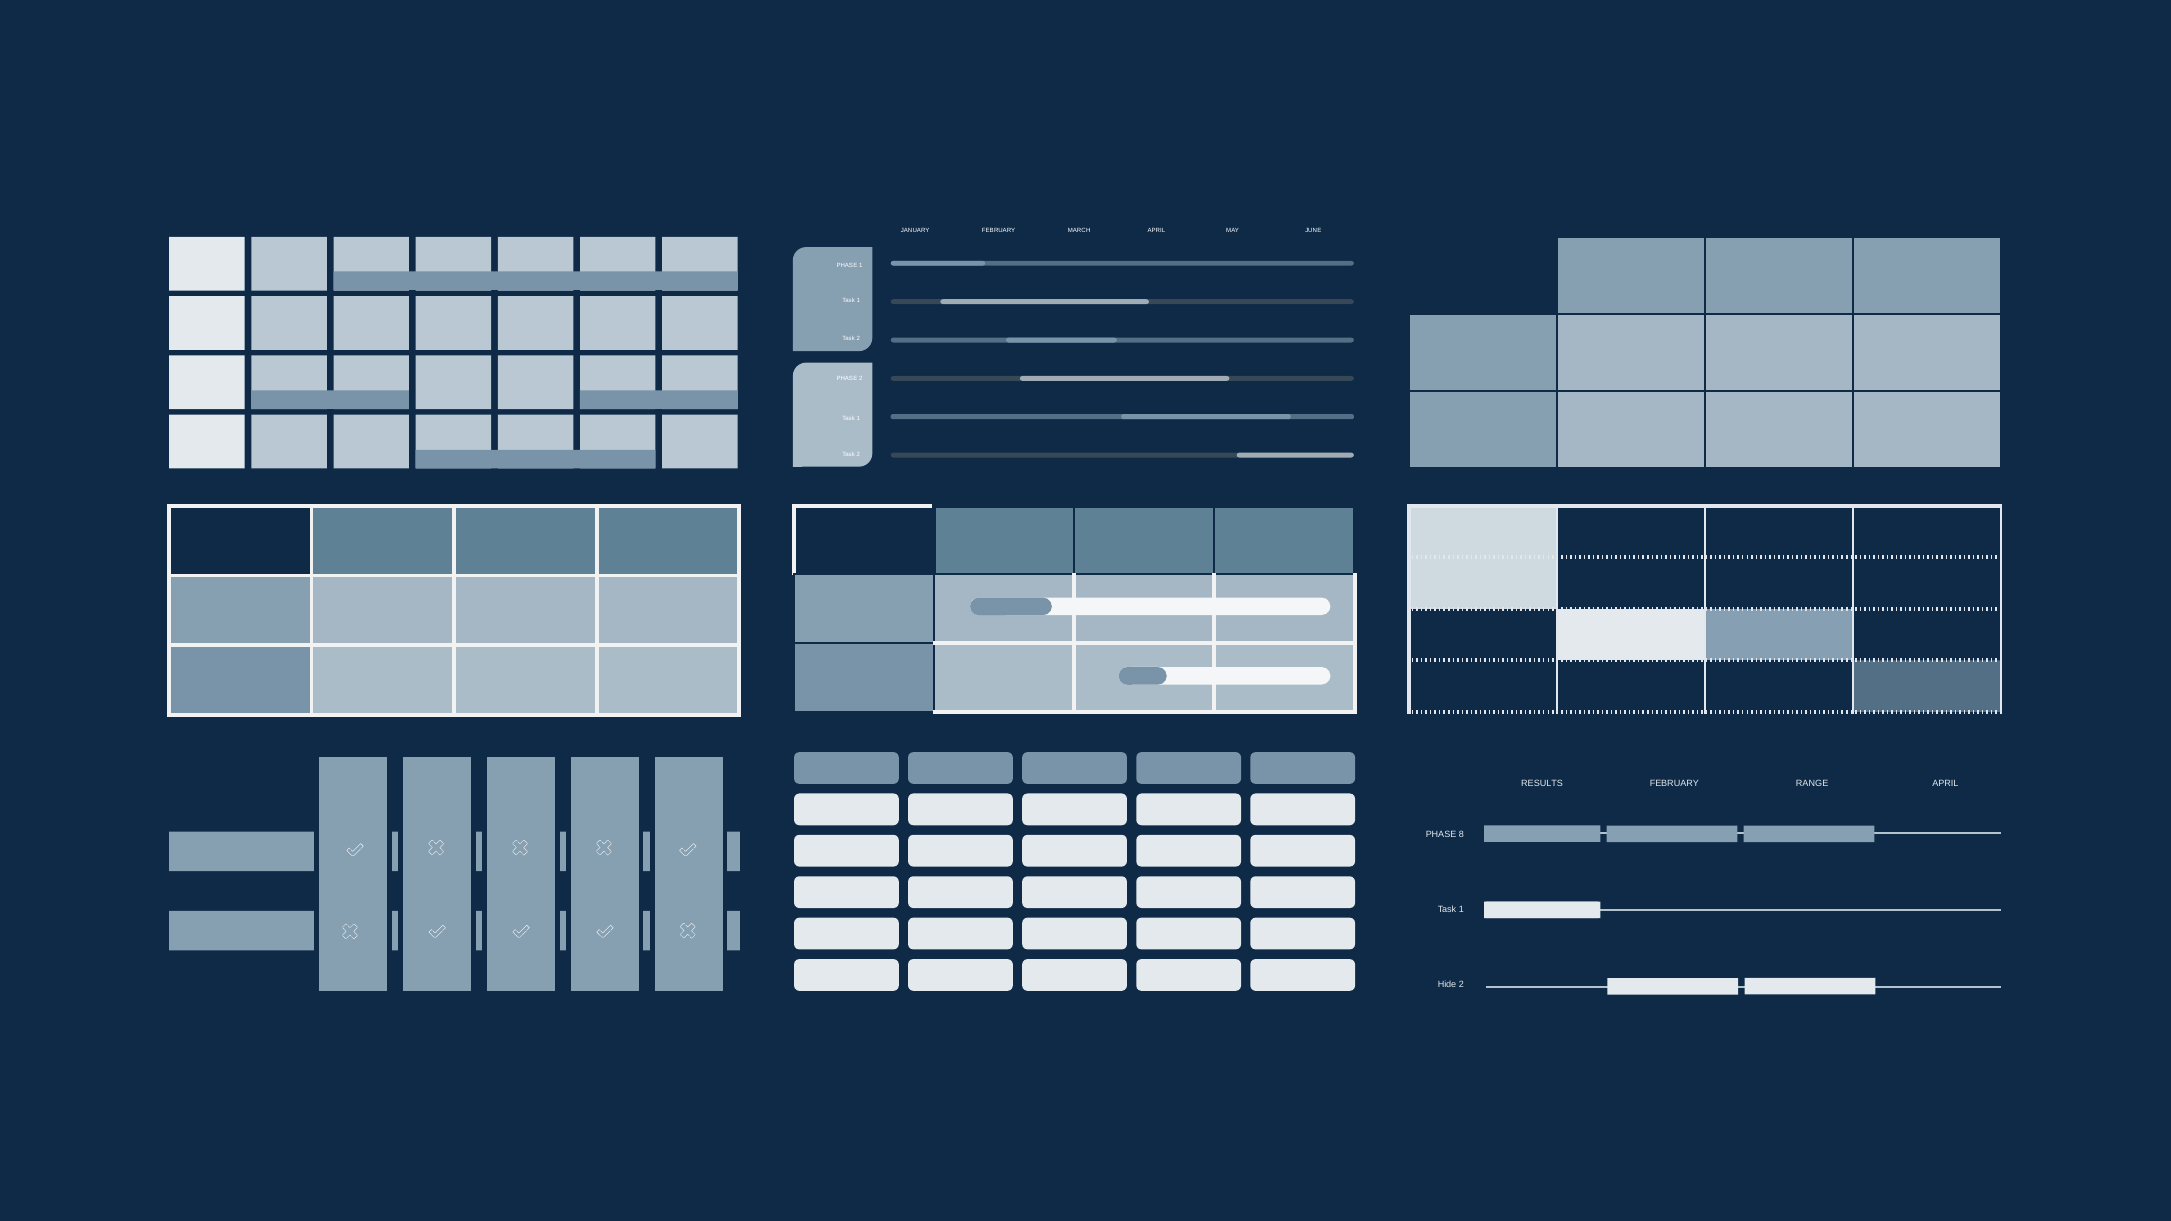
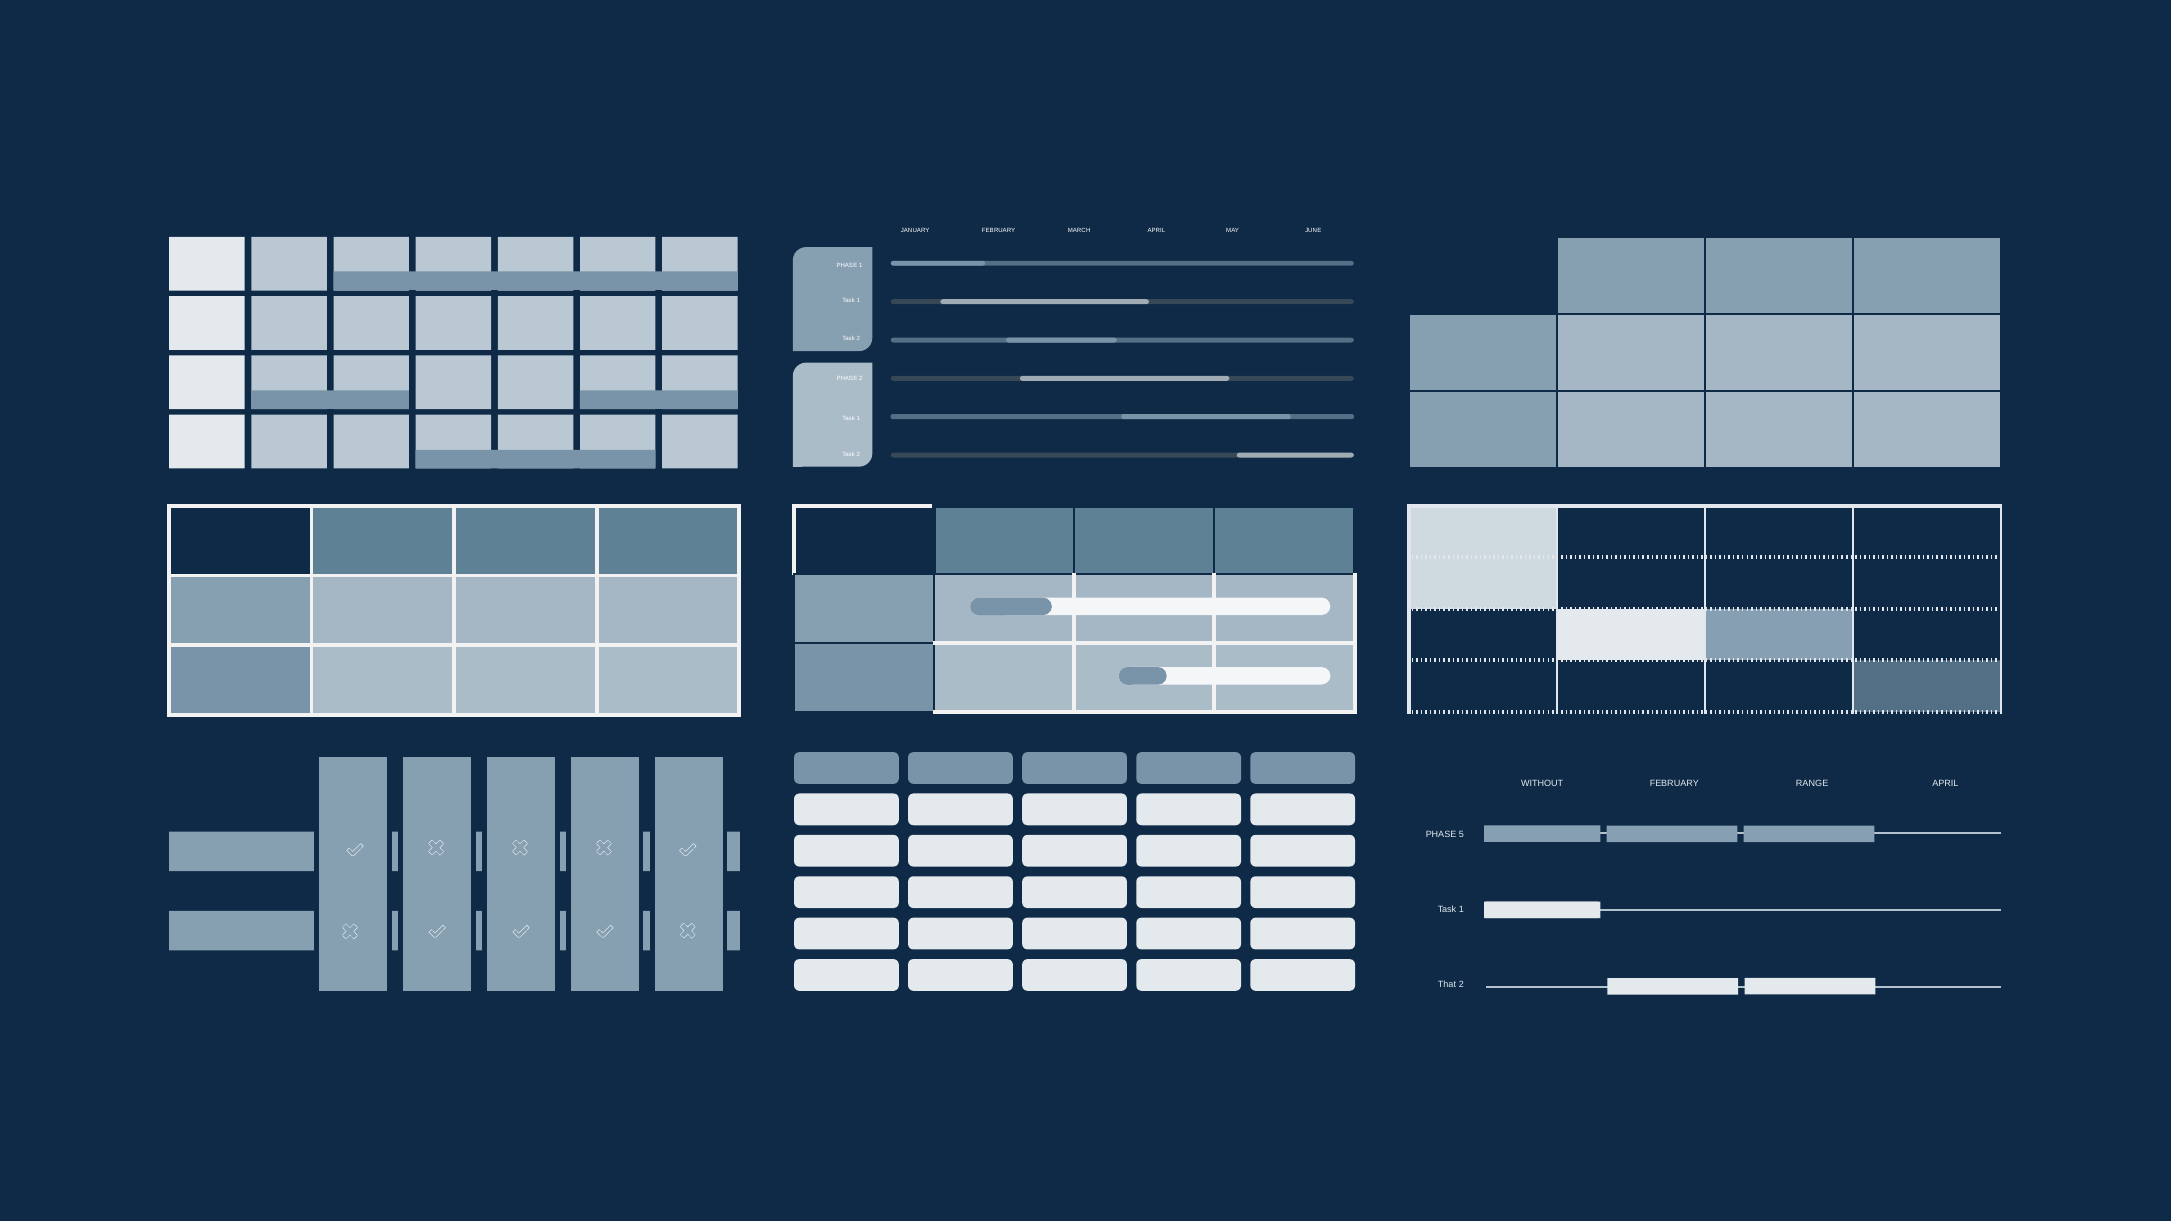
RESULTS: RESULTS -> WITHOUT
8: 8 -> 5
Hide: Hide -> That
